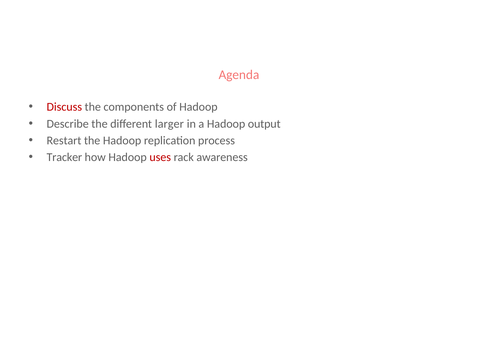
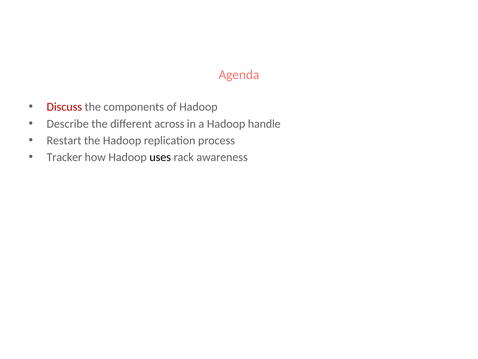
larger: larger -> across
output: output -> handle
uses colour: red -> black
